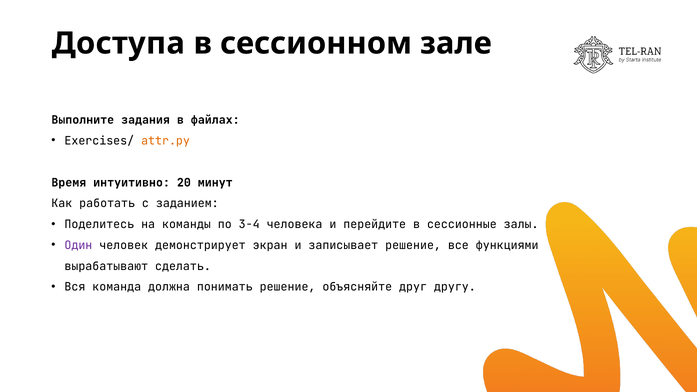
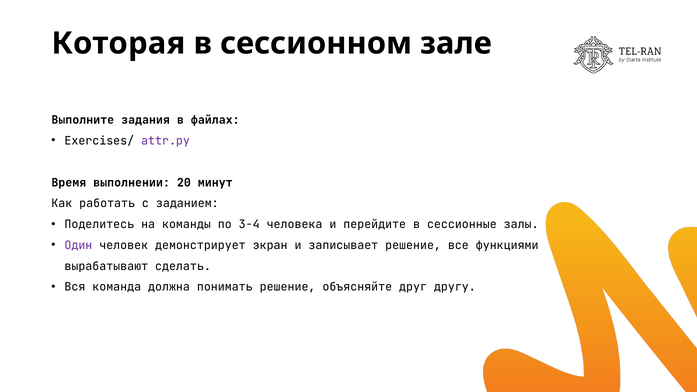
Доступа: Доступа -> Которая
attr.py colour: orange -> purple
интуитивно: интуитивно -> выполнении
